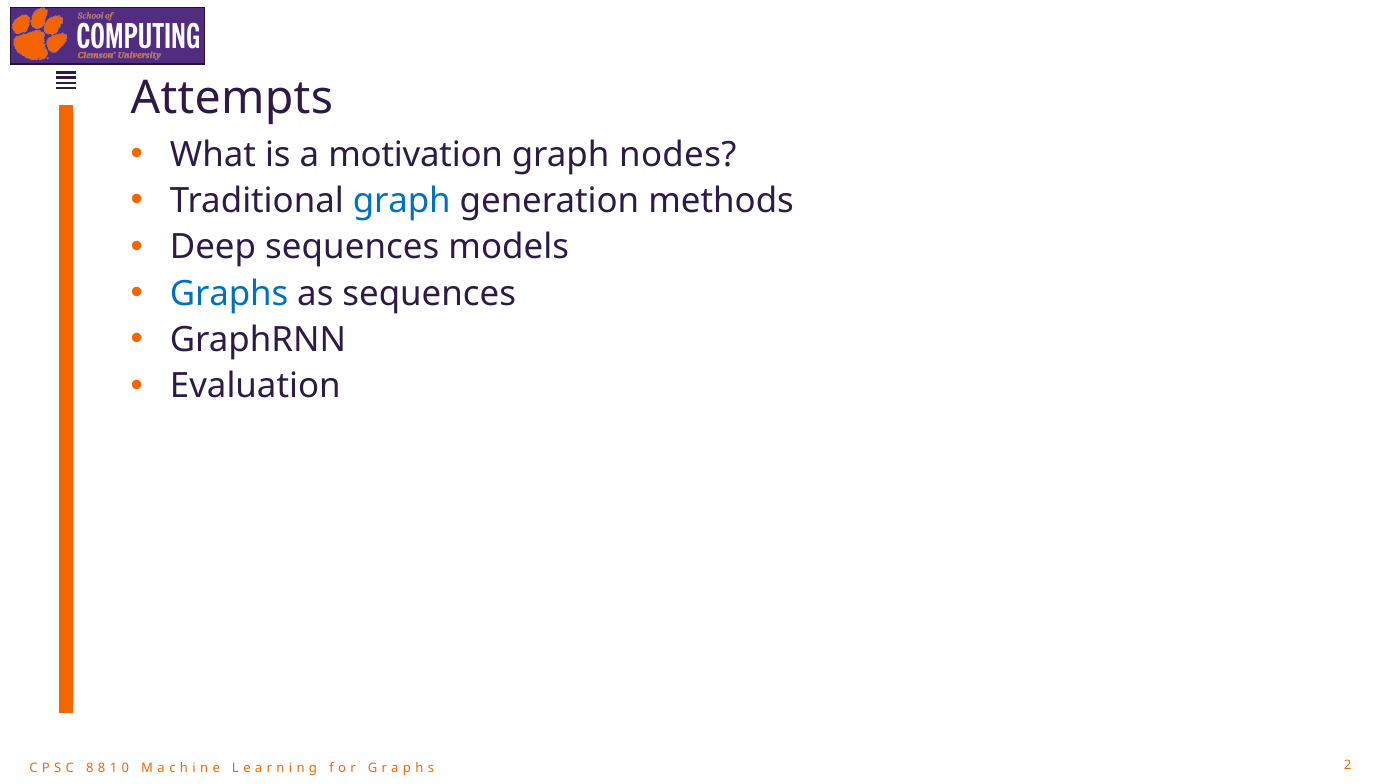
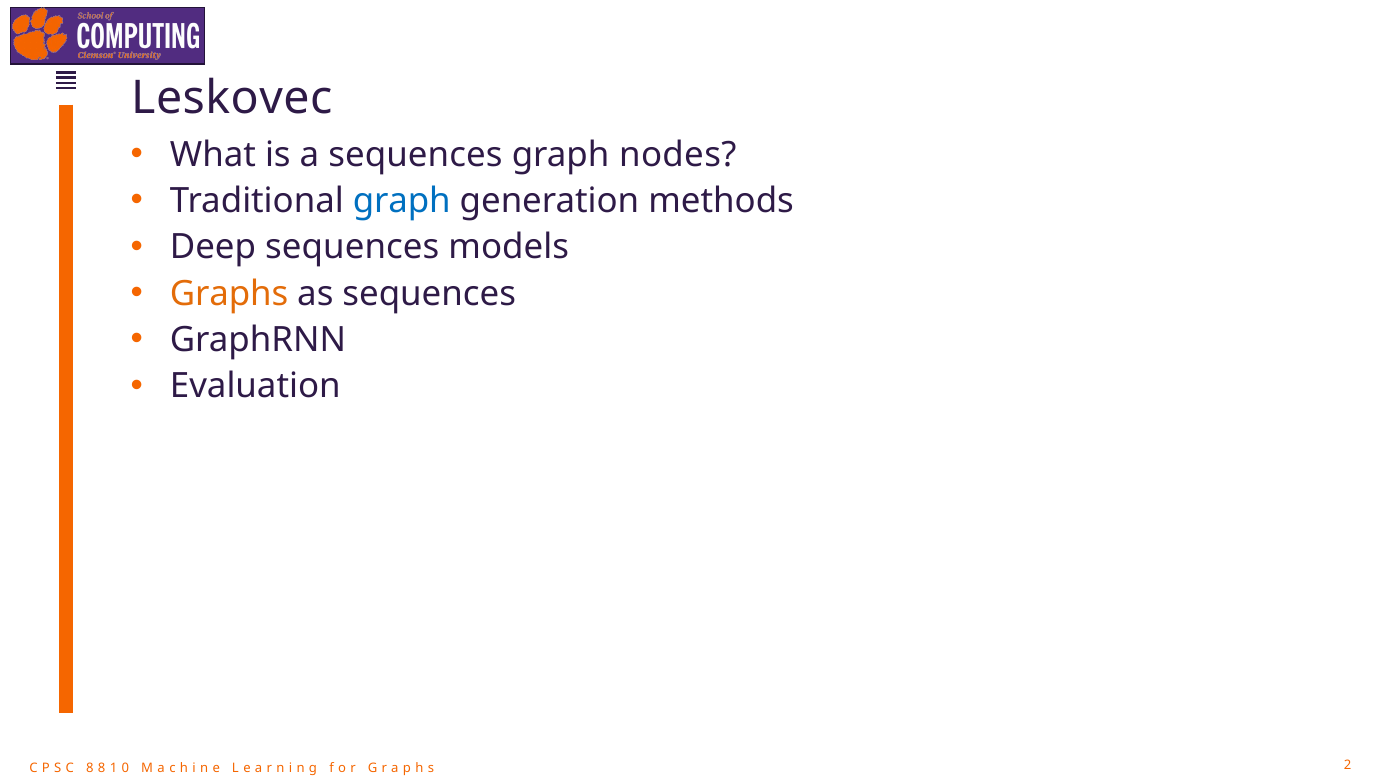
Attempts: Attempts -> Leskovec
a motivation: motivation -> sequences
Graphs colour: blue -> orange
